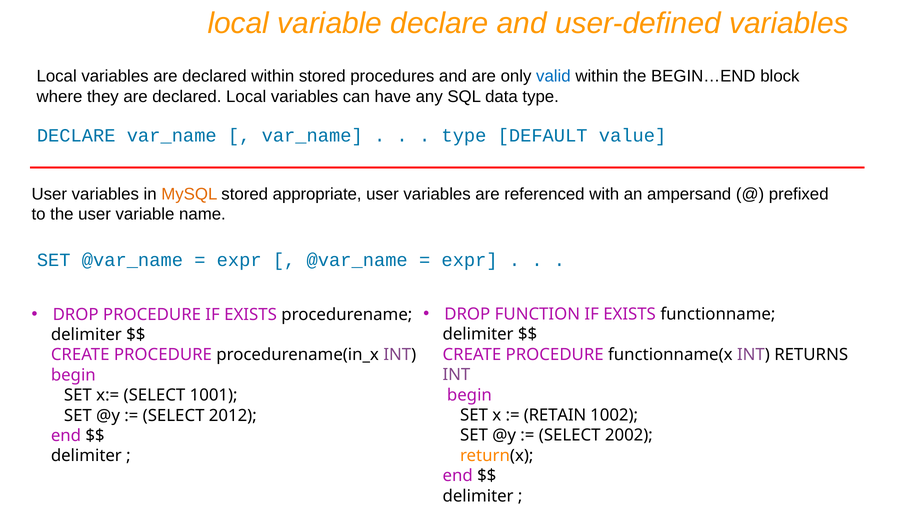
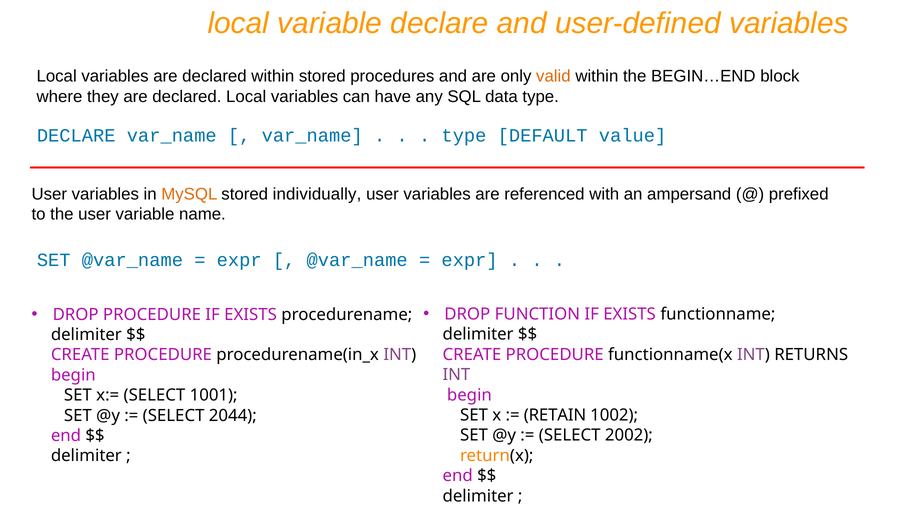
valid colour: blue -> orange
appropriate: appropriate -> individually
2012: 2012 -> 2044
